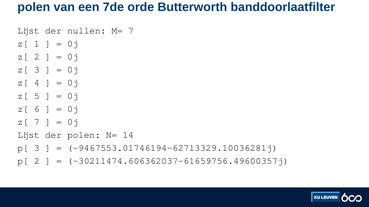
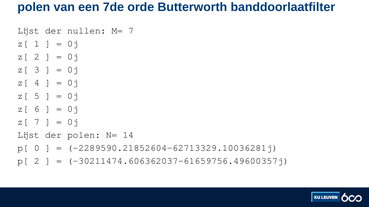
p[ 3: 3 -> 0
-9467553.01746194-62713329.10036281j: -9467553.01746194-62713329.10036281j -> -2289590.21852604-62713329.10036281j
